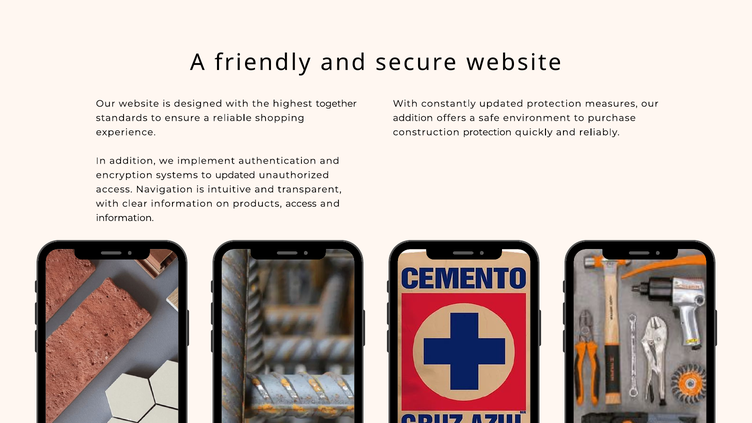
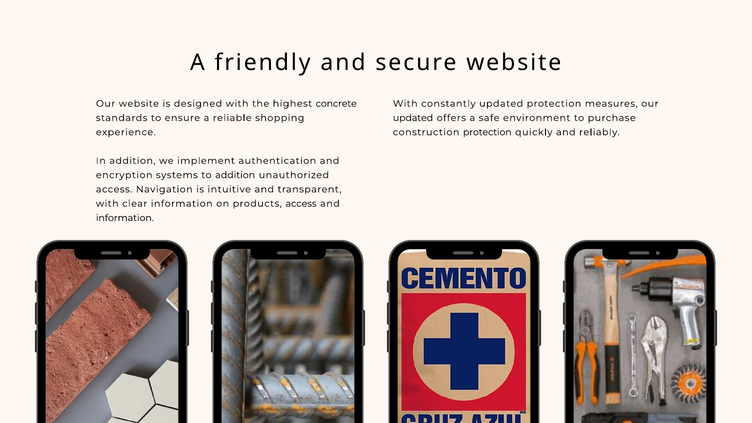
together: together -> concrete
addition at (413, 118): addition -> updated
to updated: updated -> addition
